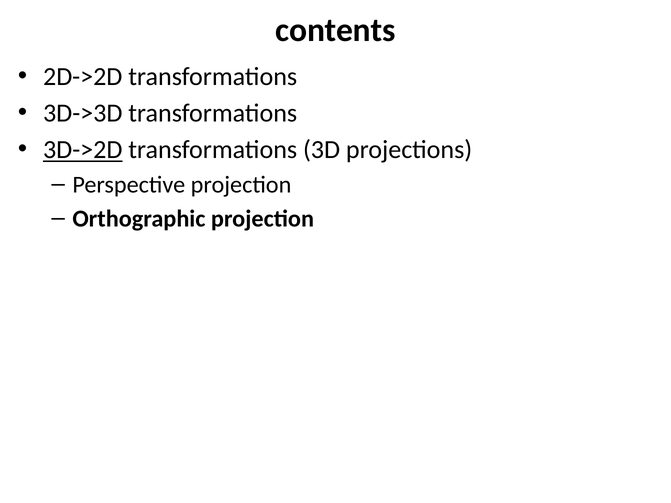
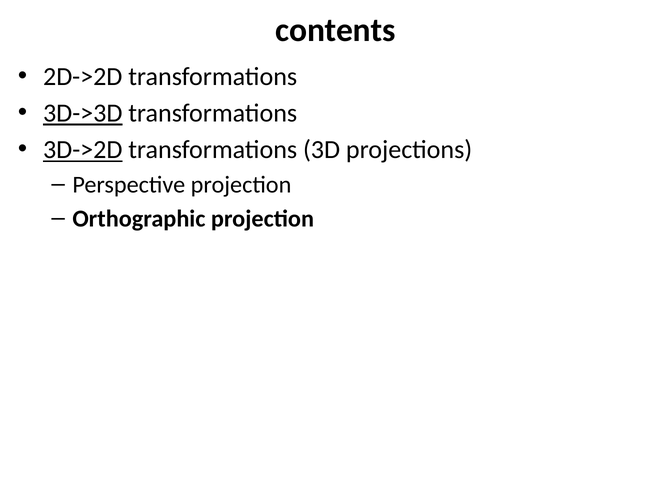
3D->3D underline: none -> present
